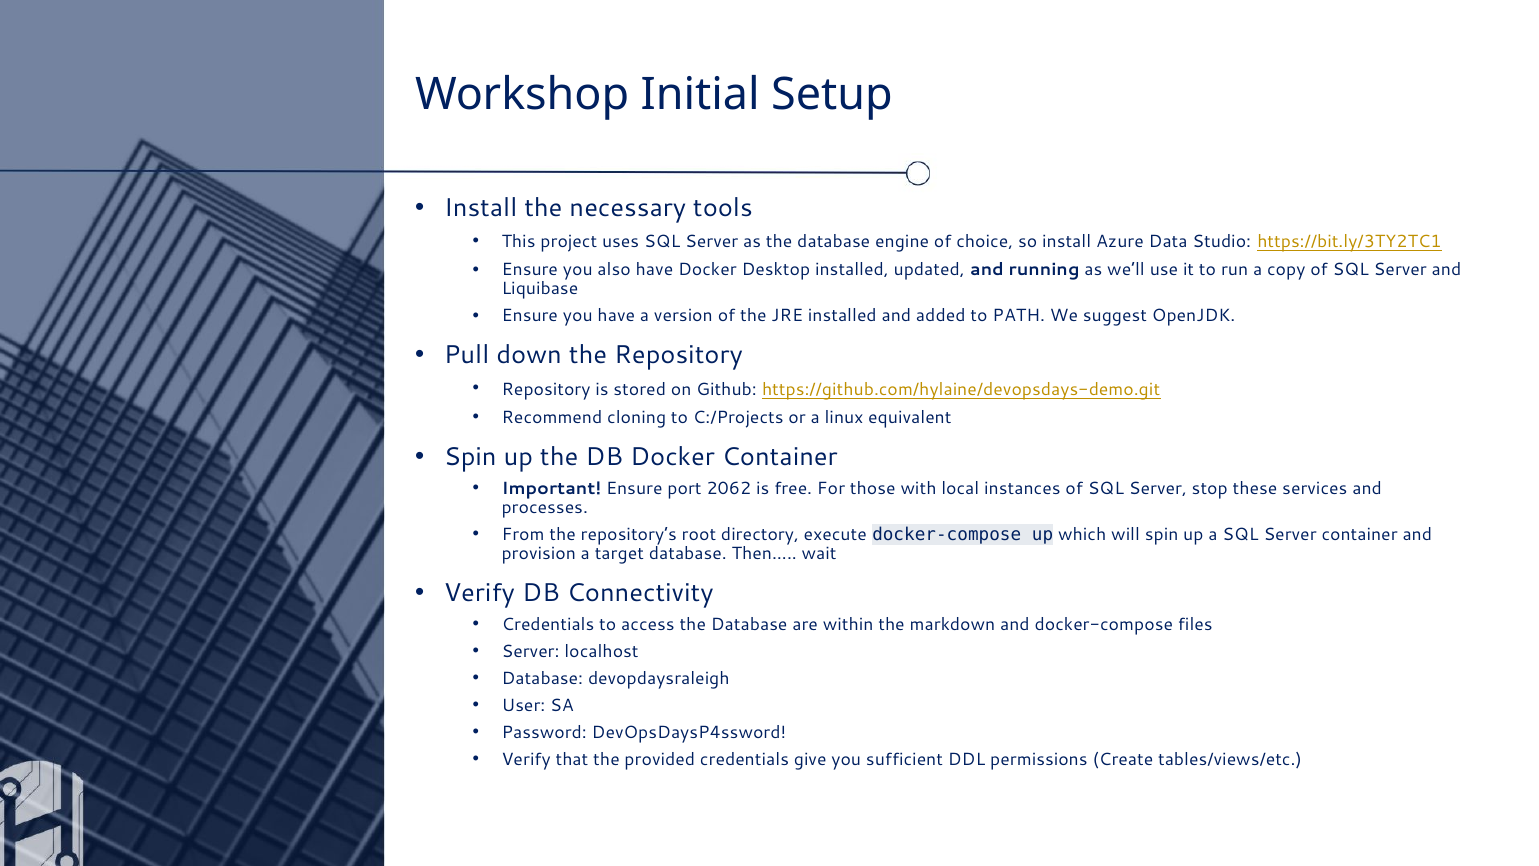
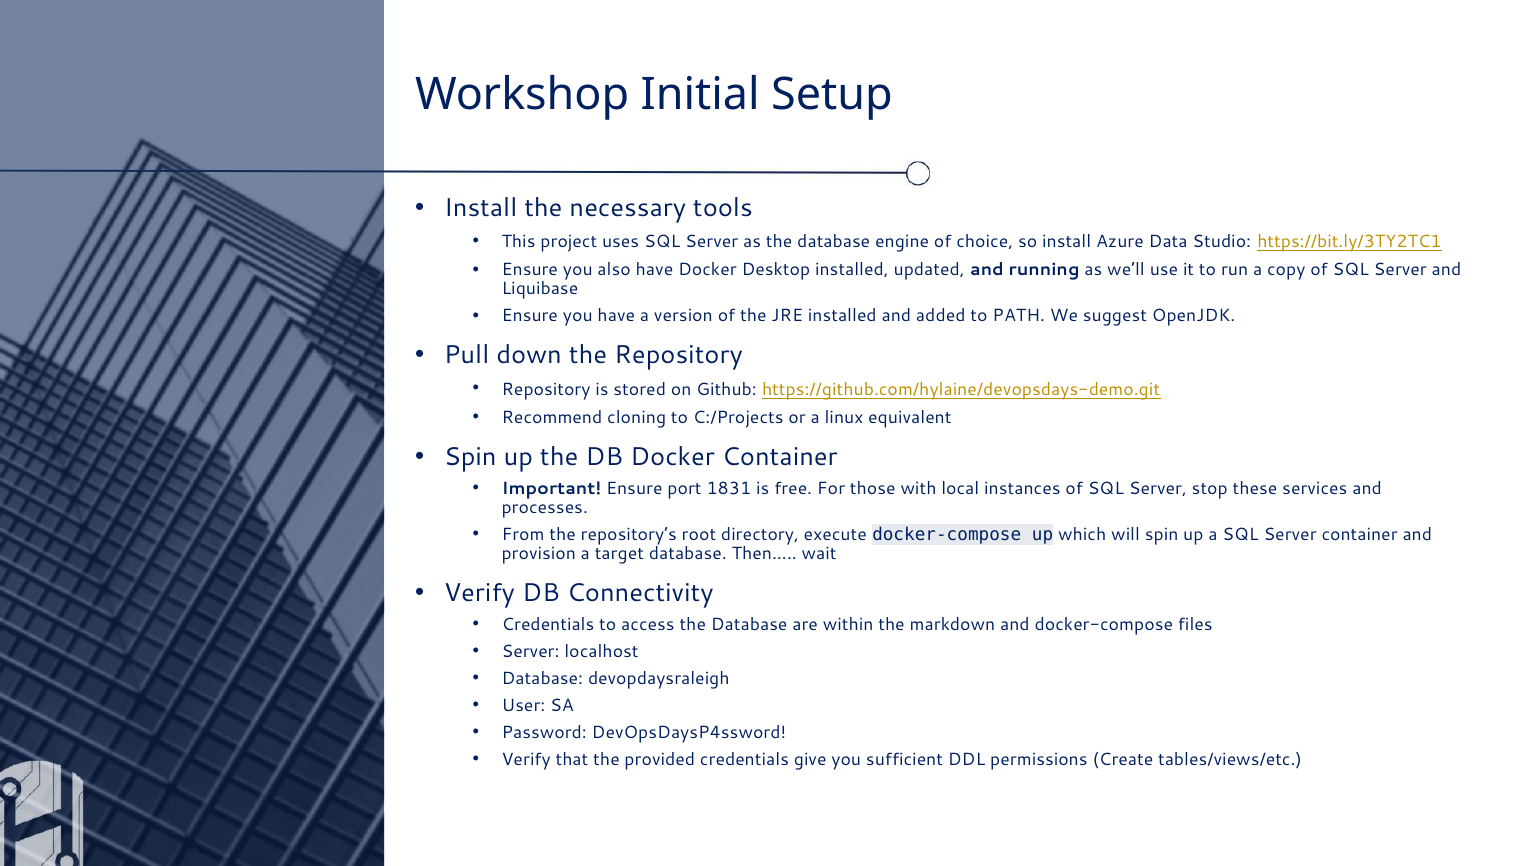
2062: 2062 -> 1831
